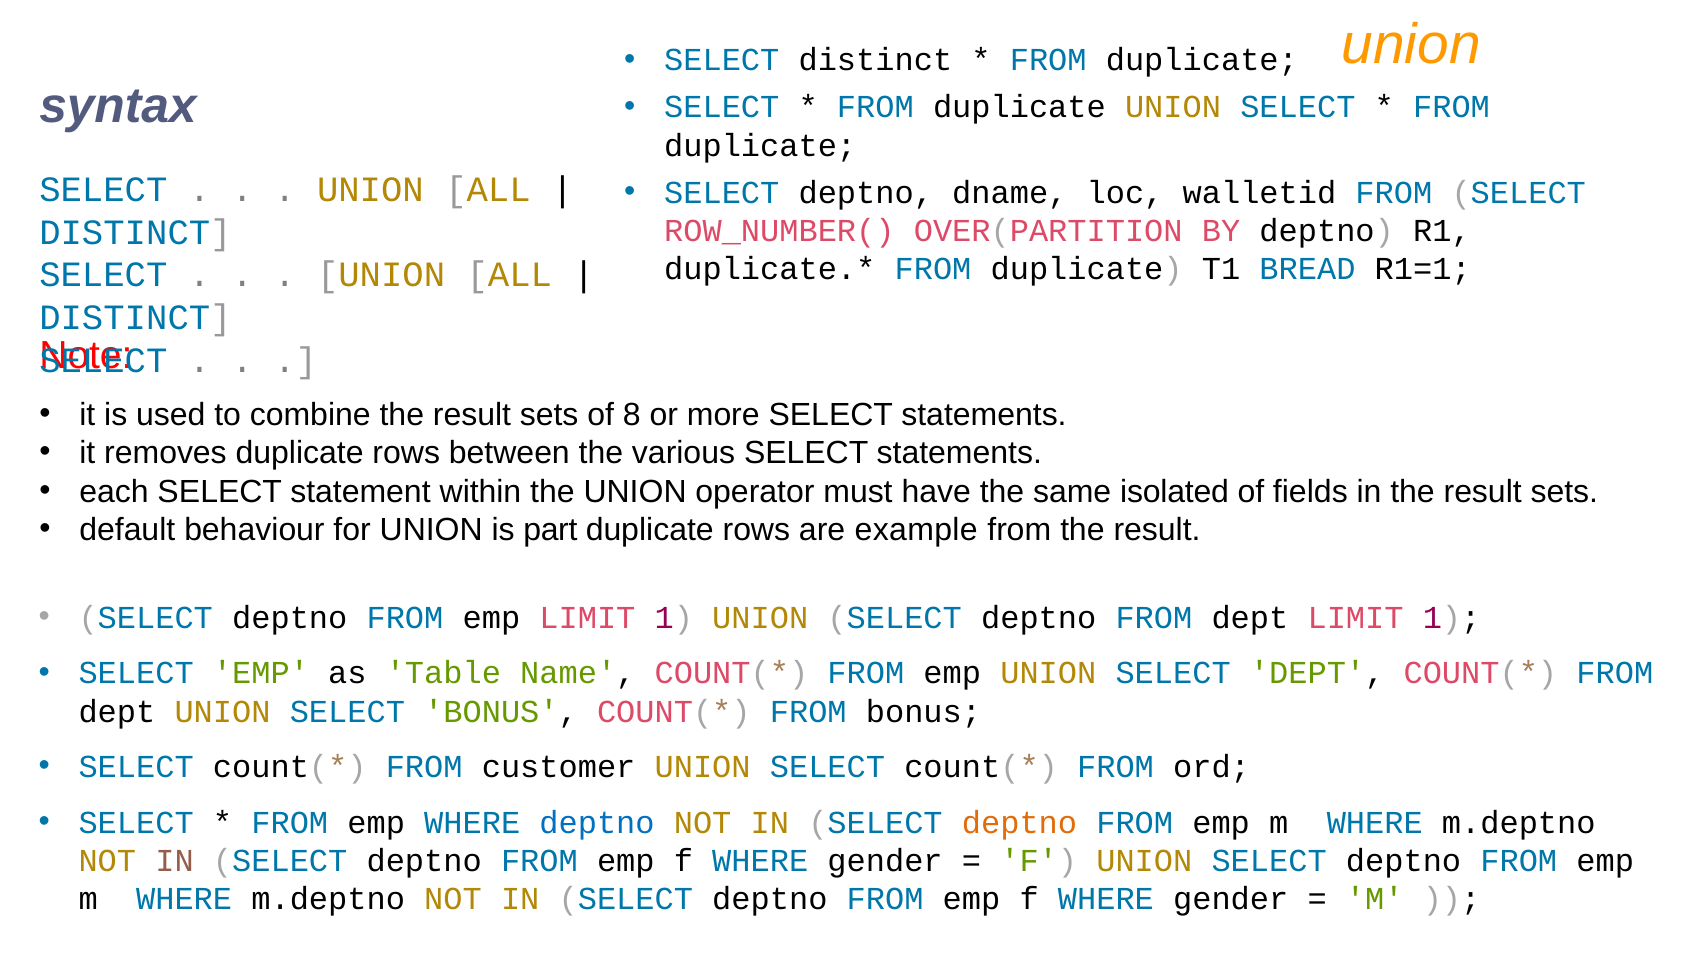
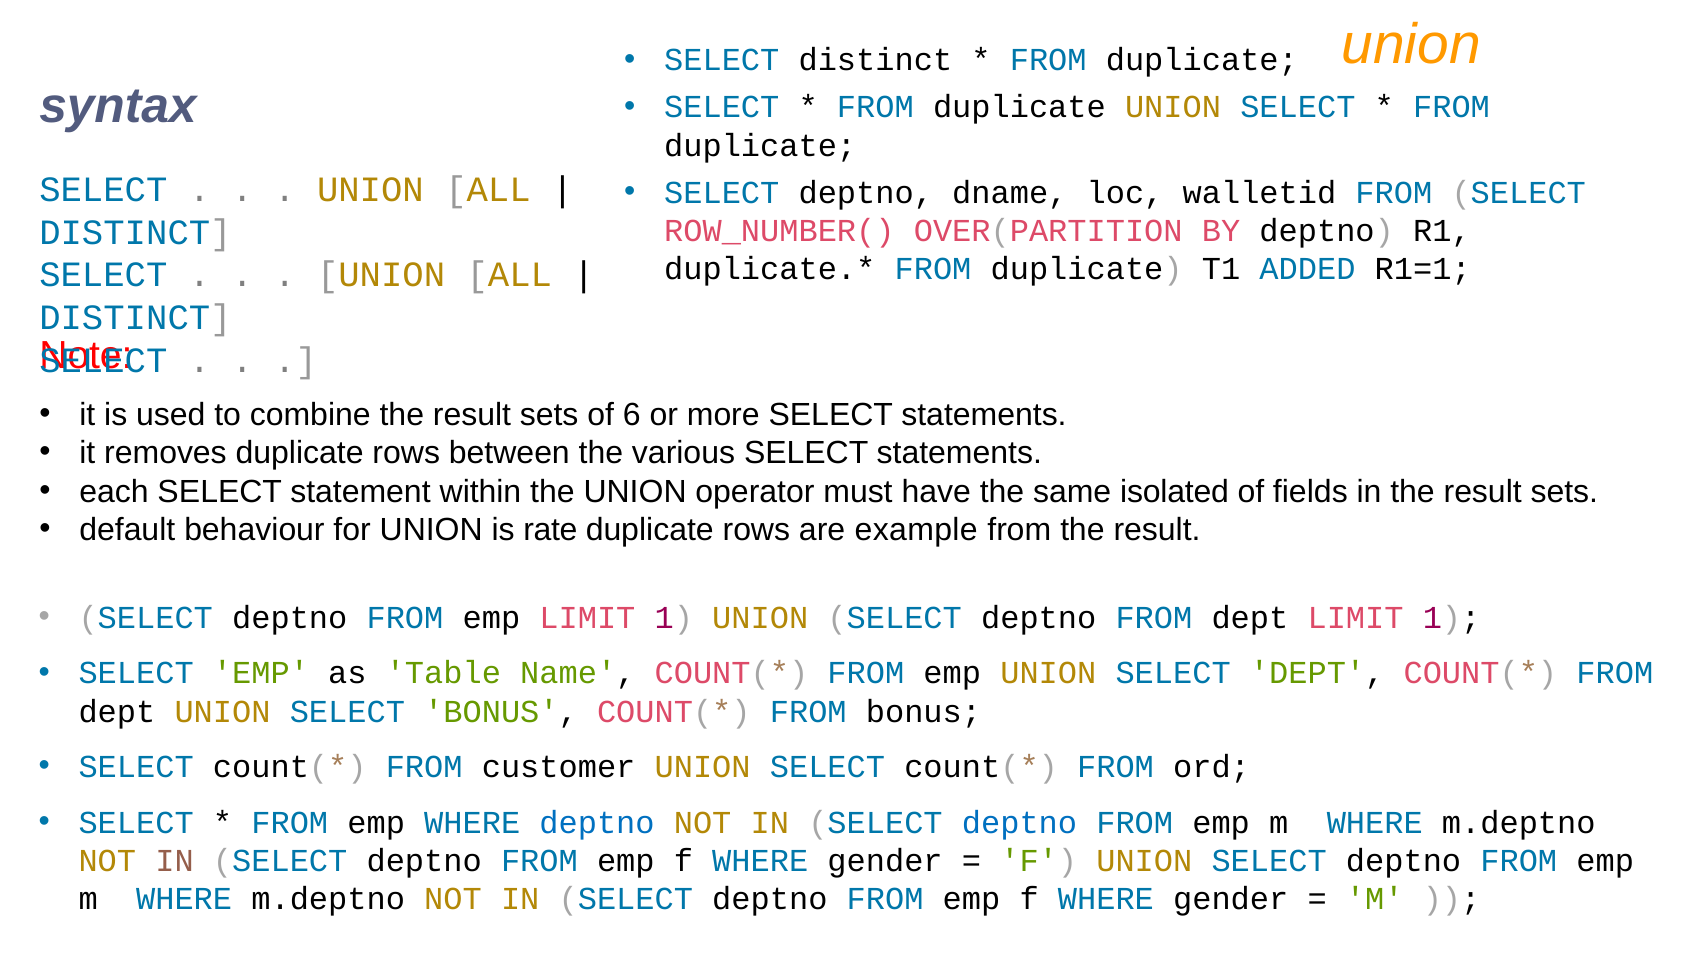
BREAD: BREAD -> ADDED
8: 8 -> 6
part: part -> rate
deptno at (1020, 823) colour: orange -> blue
